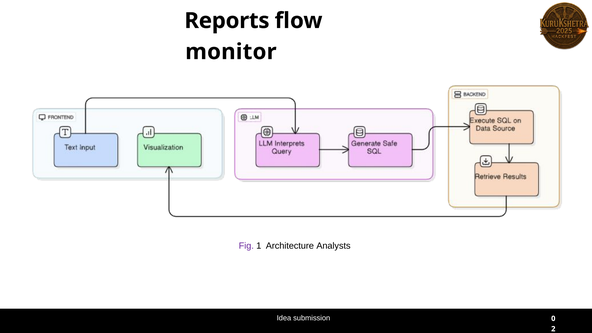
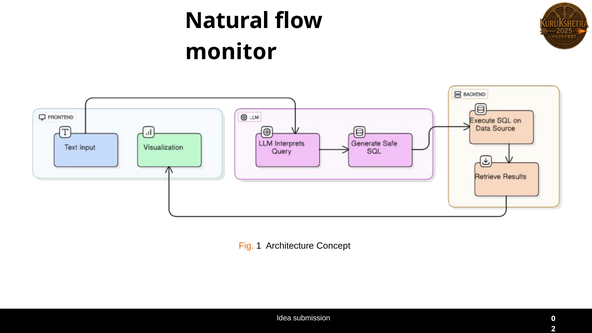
Reports: Reports -> Natural
Fig colour: purple -> orange
Analysts: Analysts -> Concept
